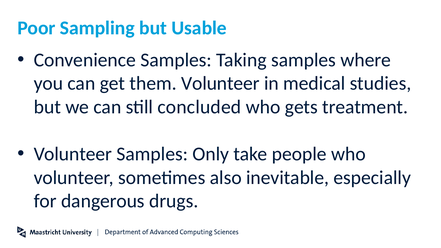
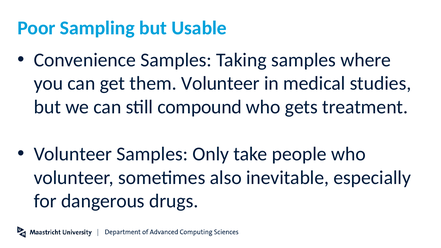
concluded: concluded -> compound
